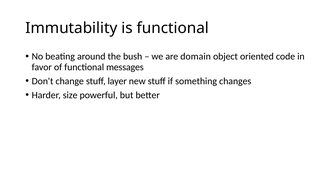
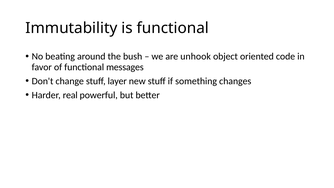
domain: domain -> unhook
size: size -> real
